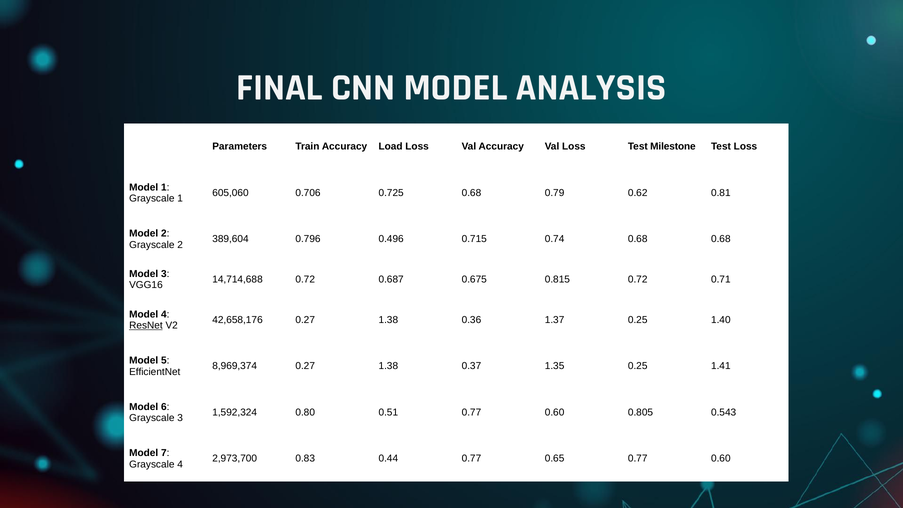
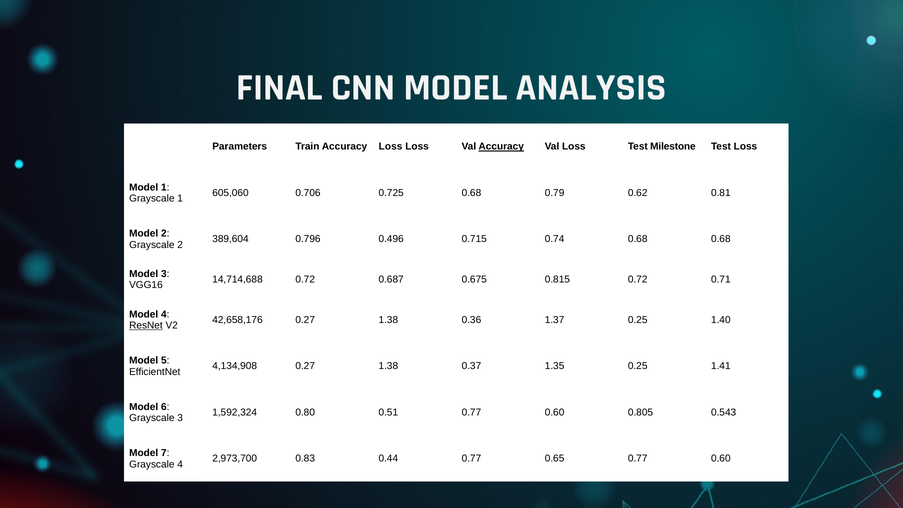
Accuracy Load: Load -> Loss
Accuracy at (501, 147) underline: none -> present
8,969,374: 8,969,374 -> 4,134,908
